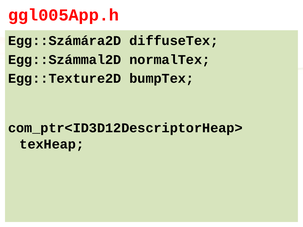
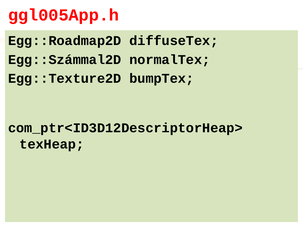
Egg::Számára2D: Egg::Számára2D -> Egg::Roadmap2D
